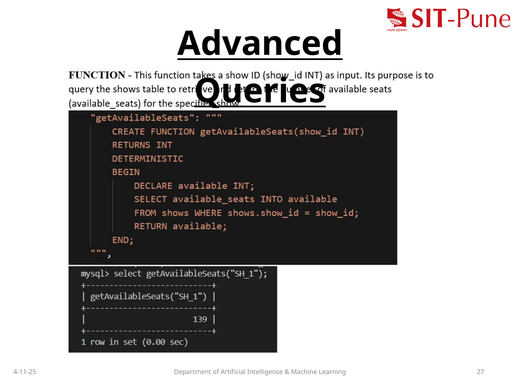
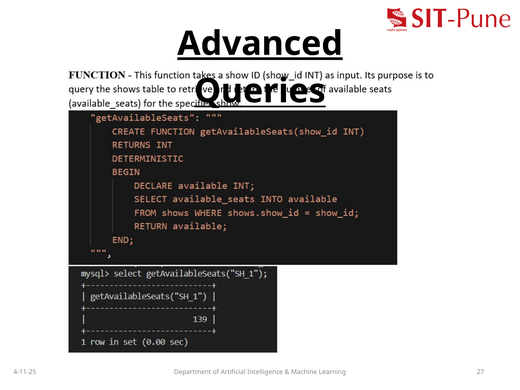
Advanced underline: none -> present
